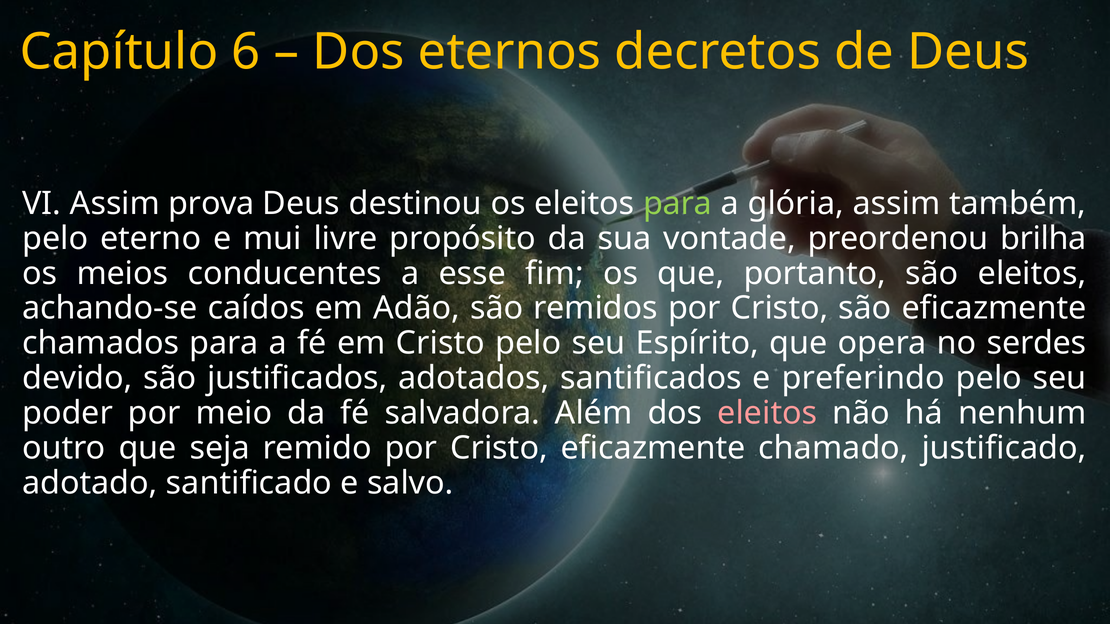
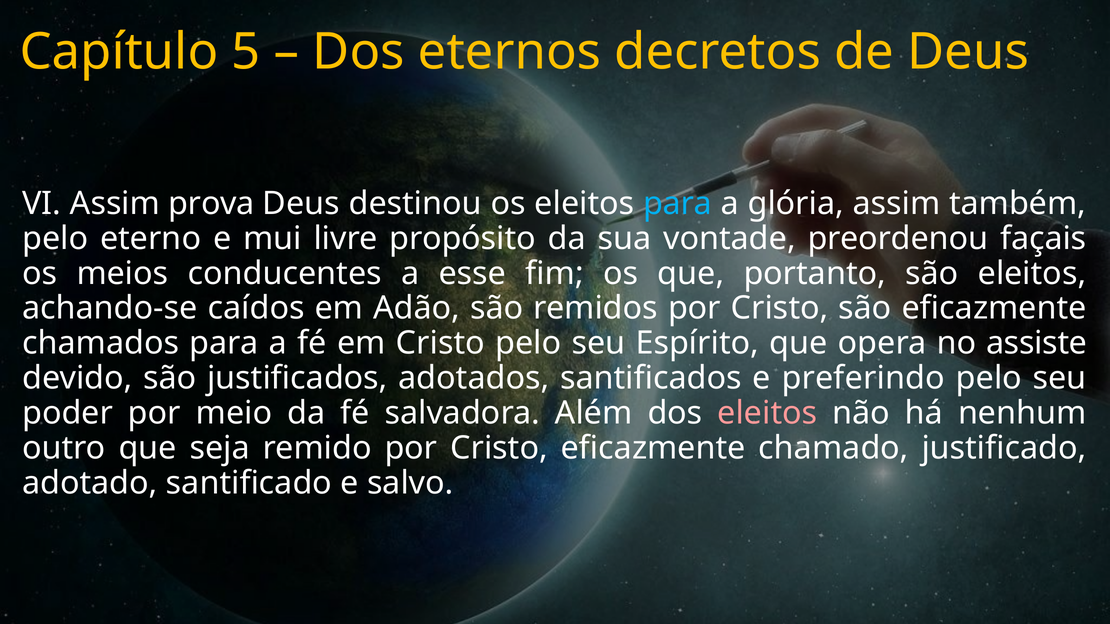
6: 6 -> 5
para at (678, 204) colour: light green -> light blue
brilha: brilha -> façais
serdes: serdes -> assiste
